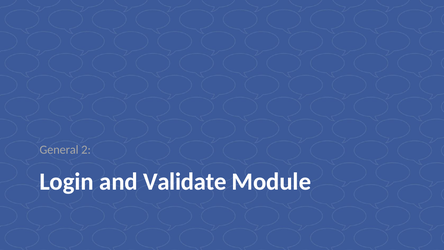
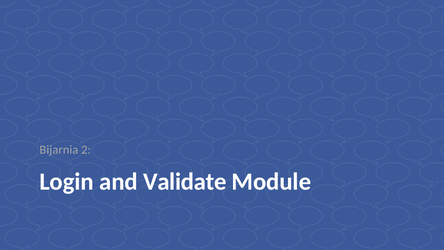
General: General -> Bijarnia
